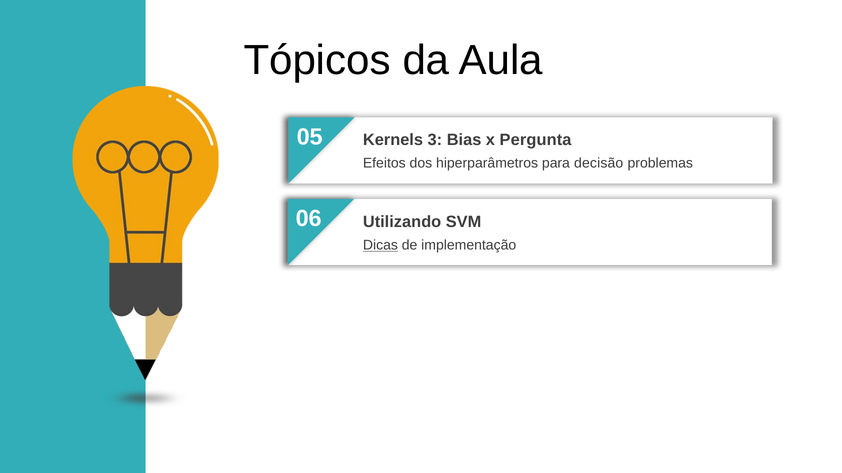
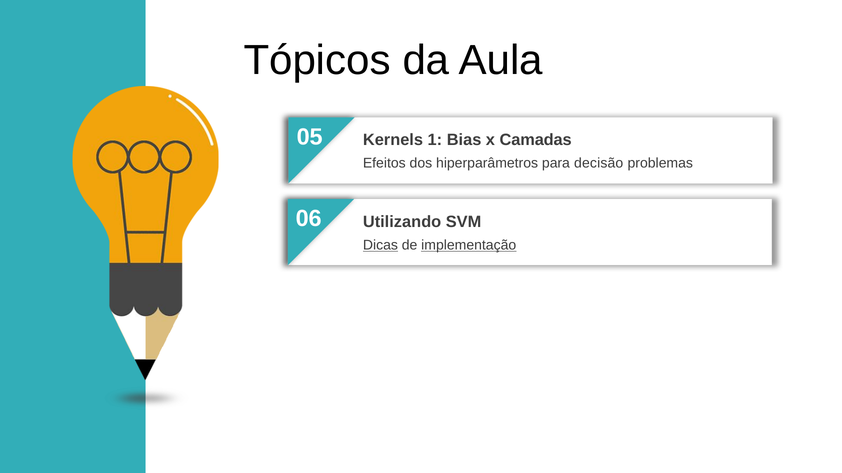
3: 3 -> 1
Pergunta: Pergunta -> Camadas
implementação underline: none -> present
